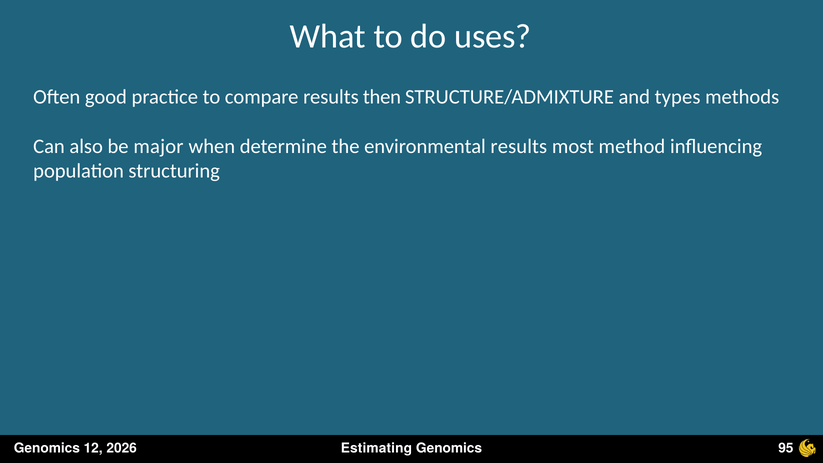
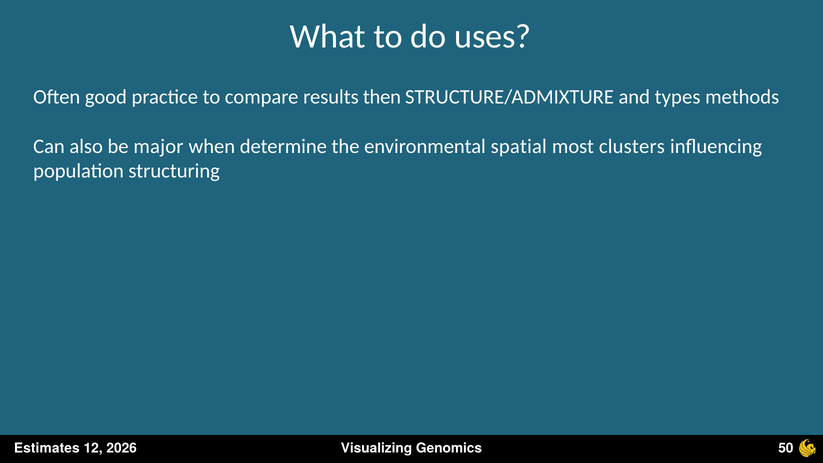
environmental results: results -> spatial
method: method -> clusters
Genomics at (47, 448): Genomics -> Estimates
Estimating: Estimating -> Visualizing
95: 95 -> 50
